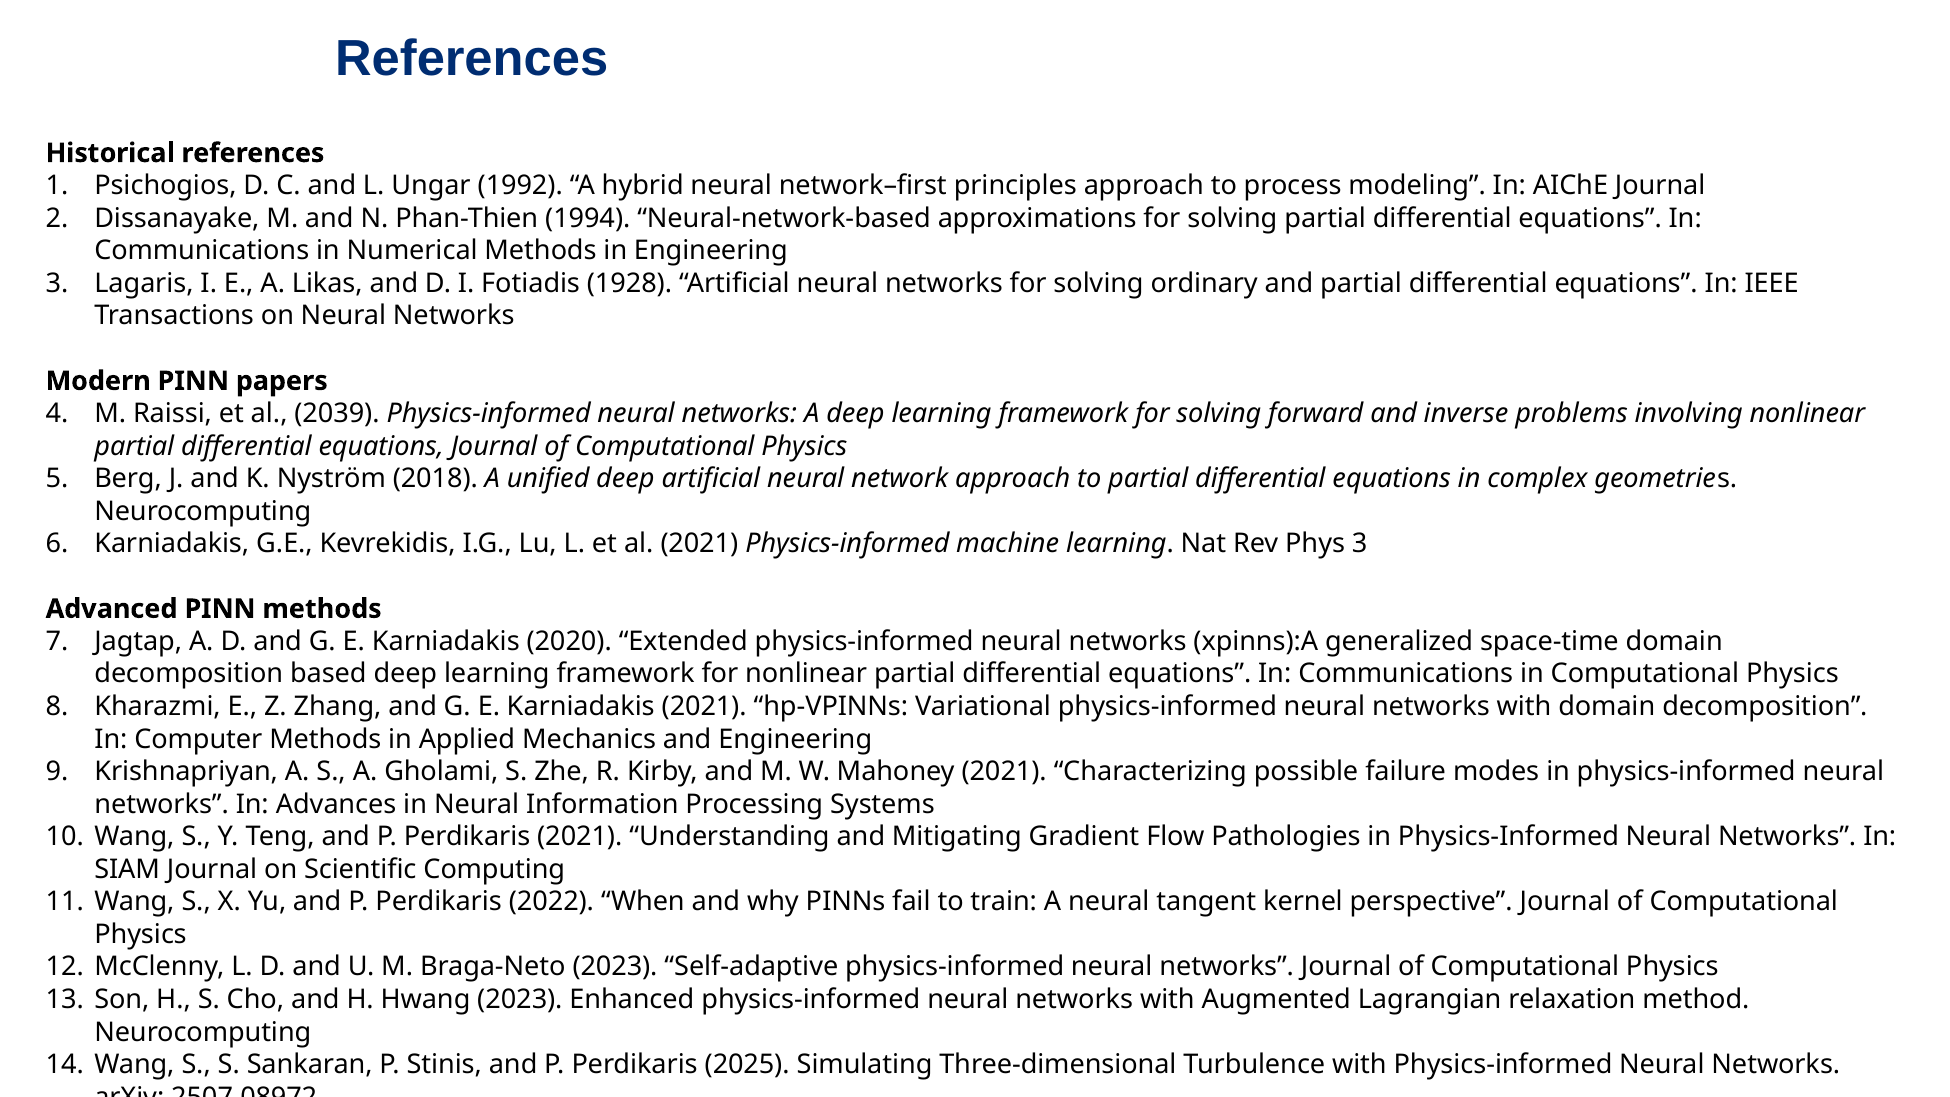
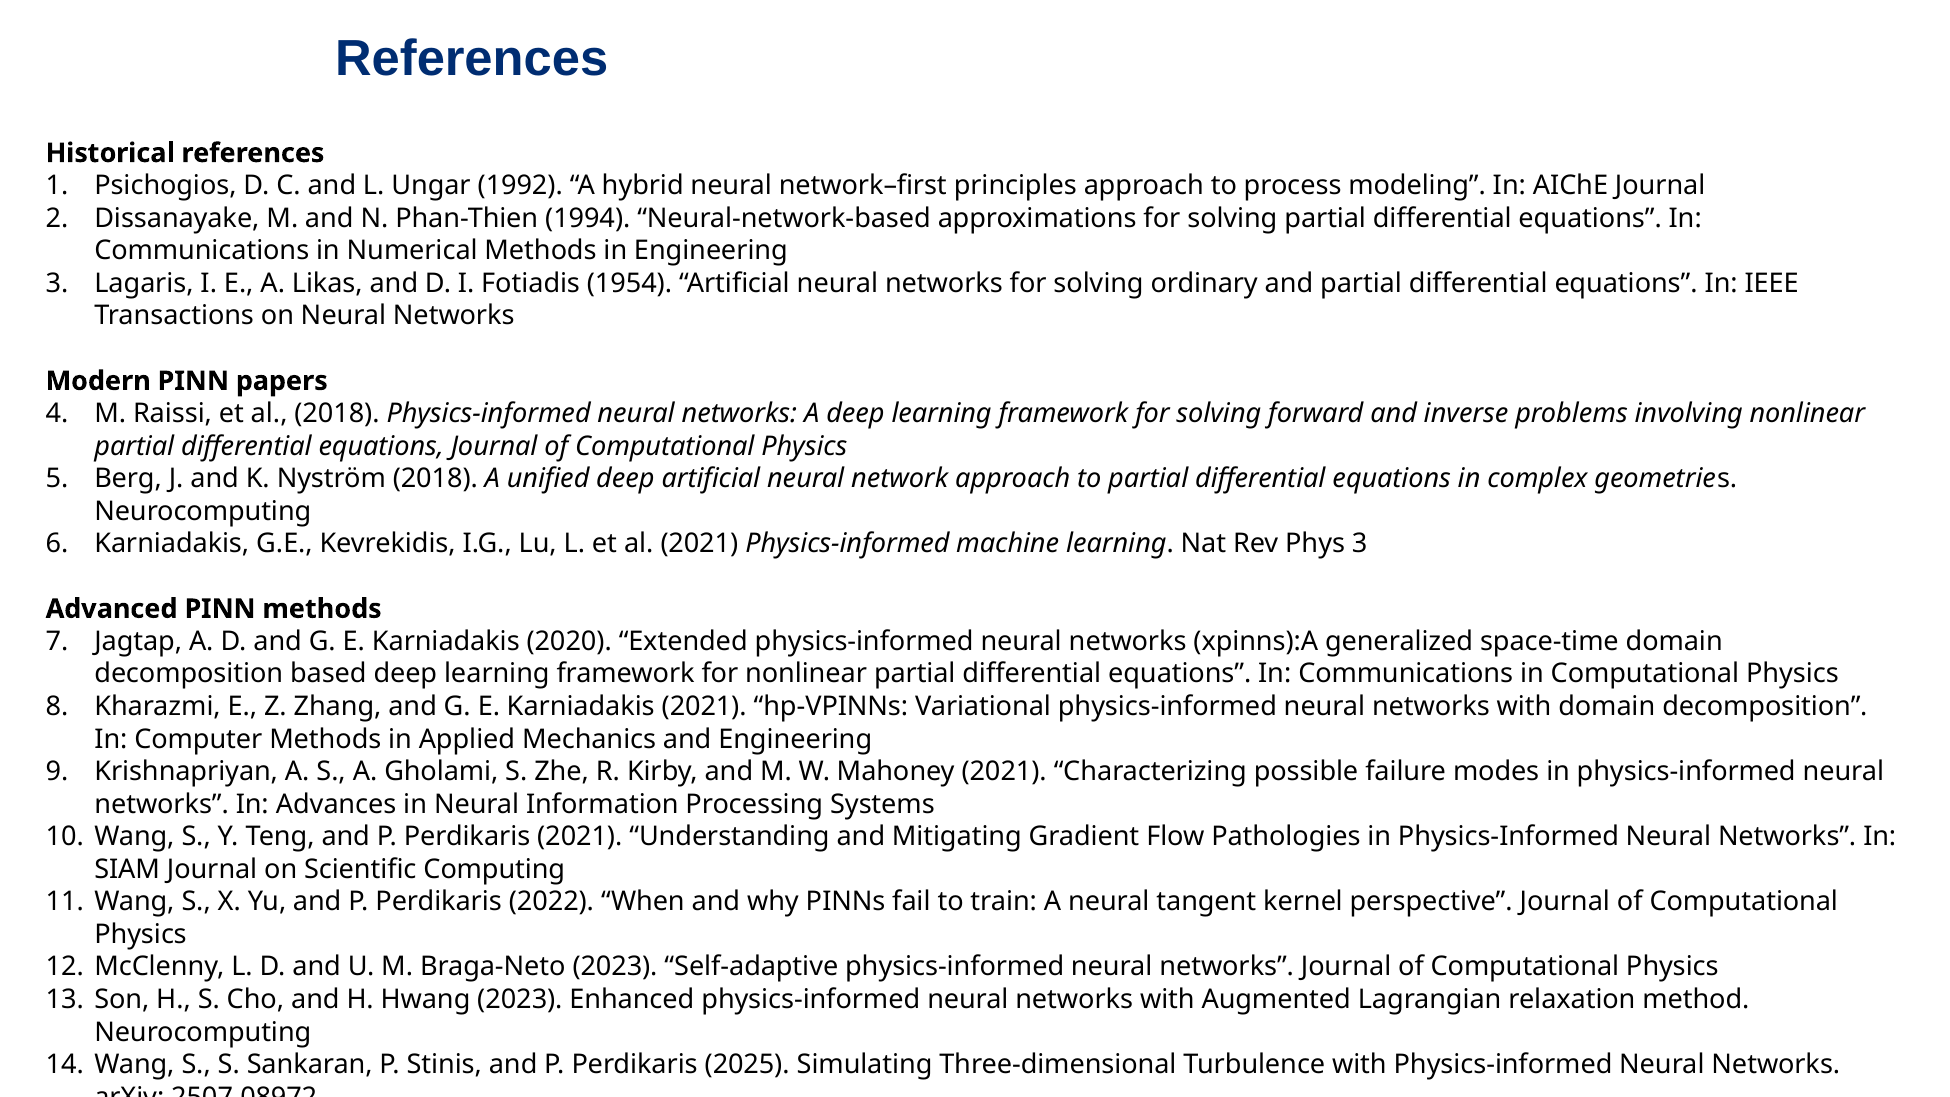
1928: 1928 -> 1954
al 2039: 2039 -> 2018
